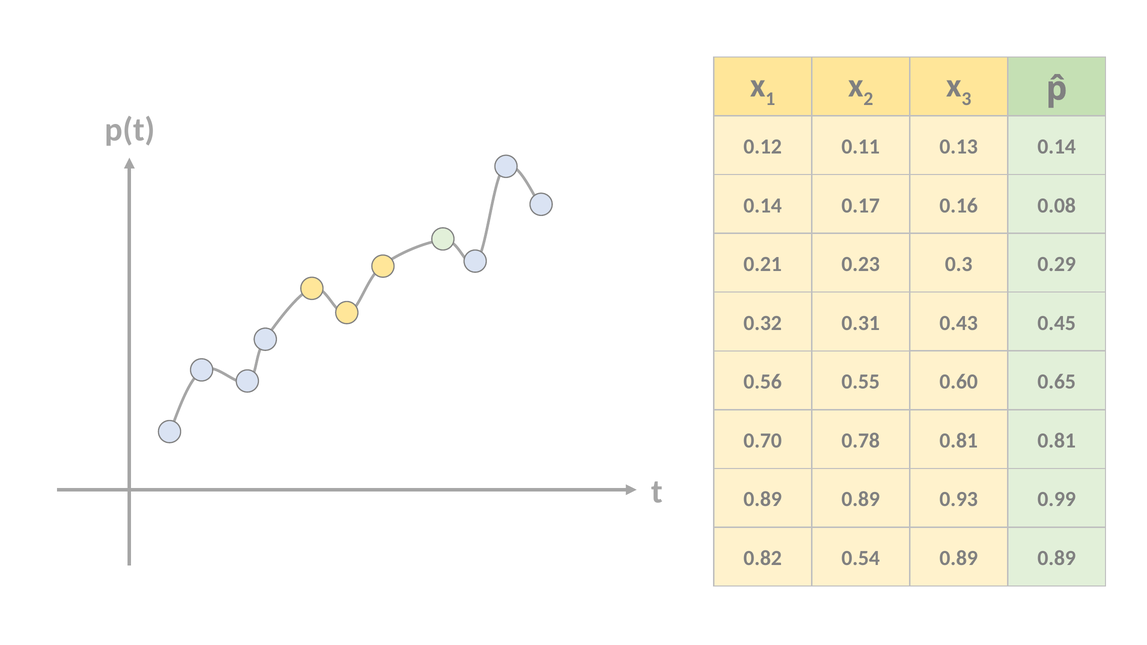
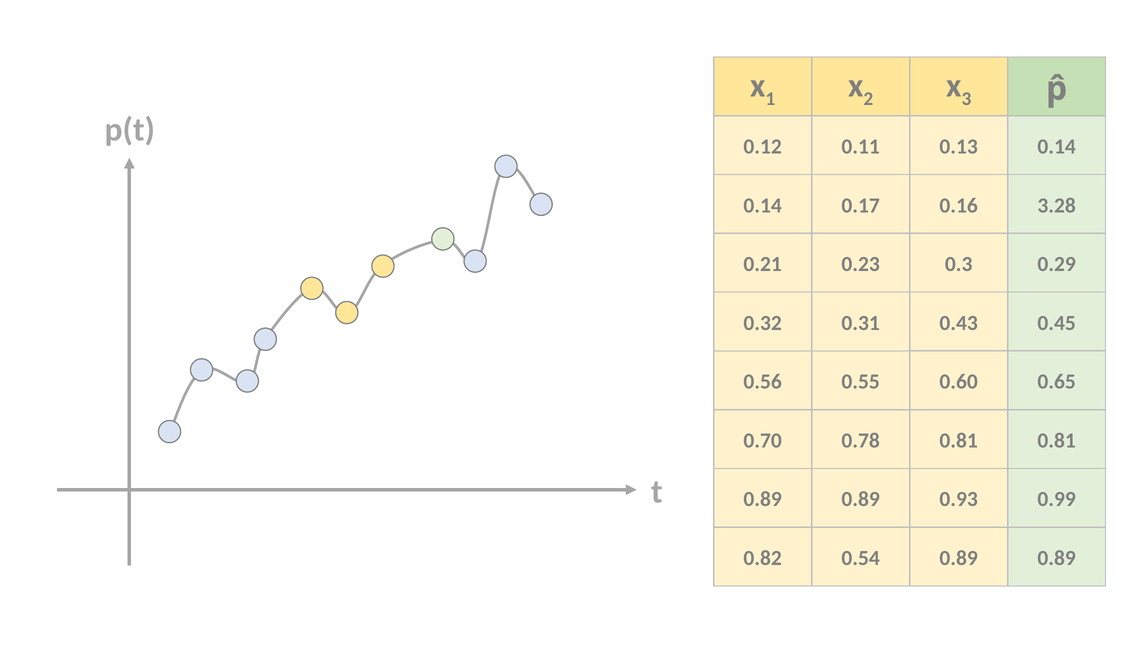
0.08: 0.08 -> 3.28
